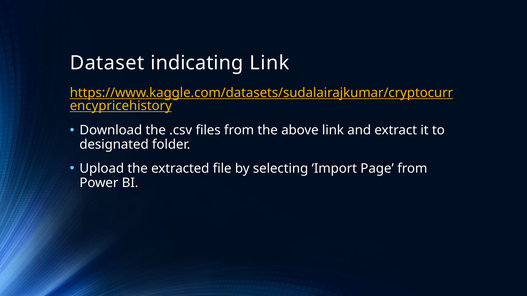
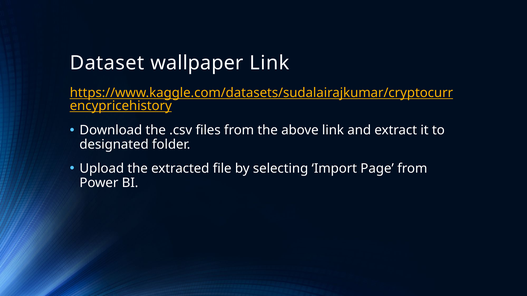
indicating: indicating -> wallpaper
